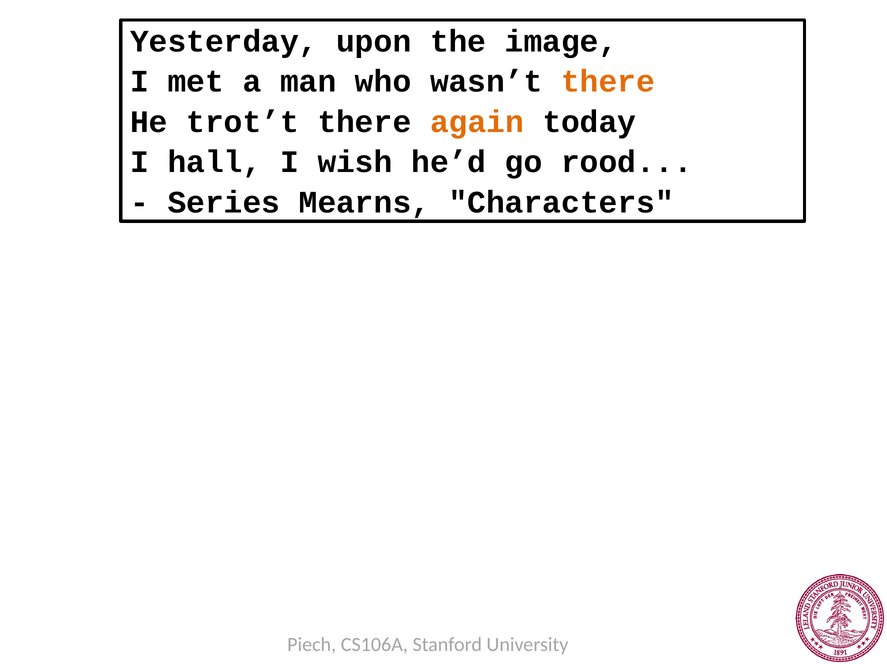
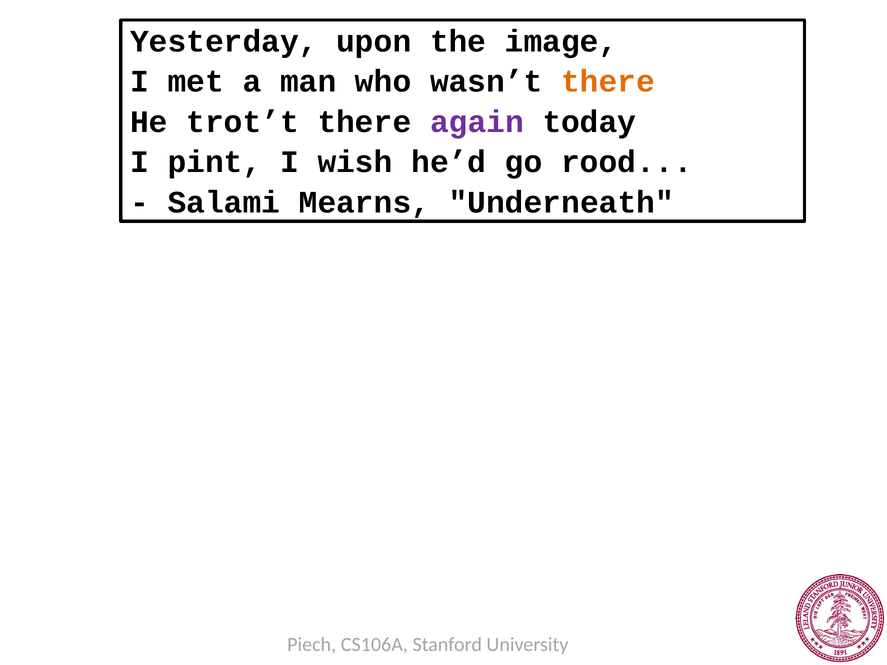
again colour: orange -> purple
hall: hall -> pint
Series: Series -> Salami
Characters: Characters -> Underneath
